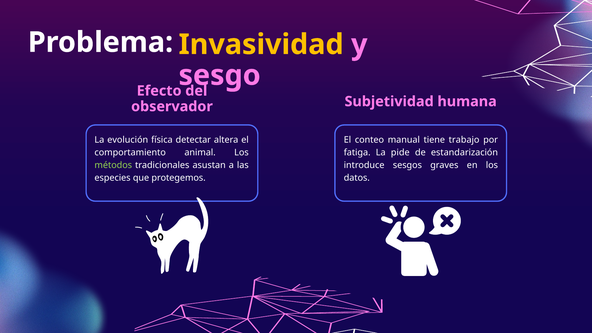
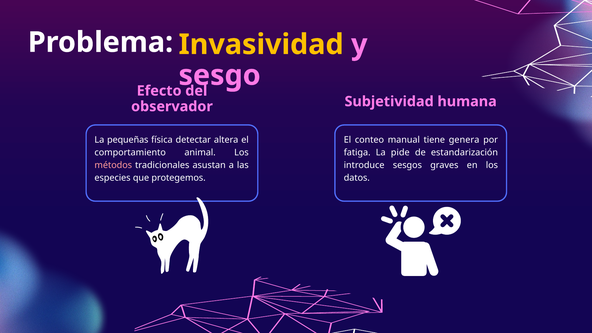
evolución: evolución -> pequeñas
trabajo: trabajo -> genera
métodos colour: light green -> pink
